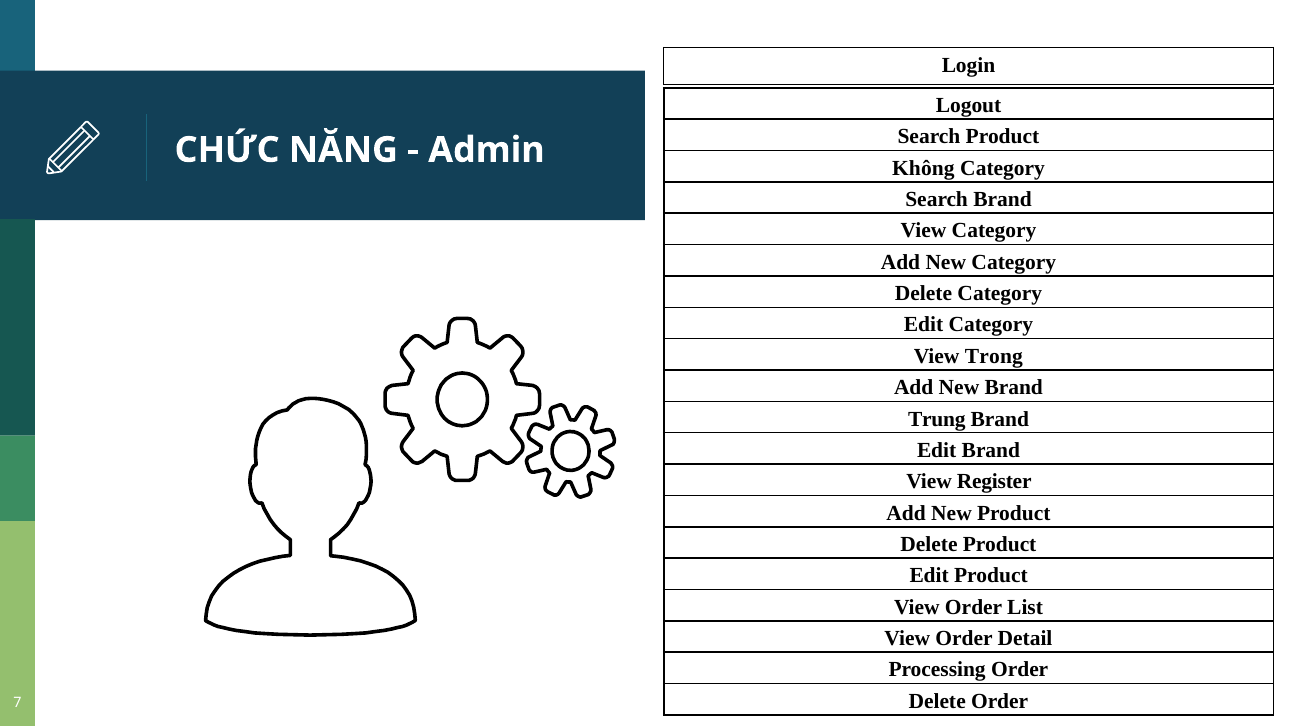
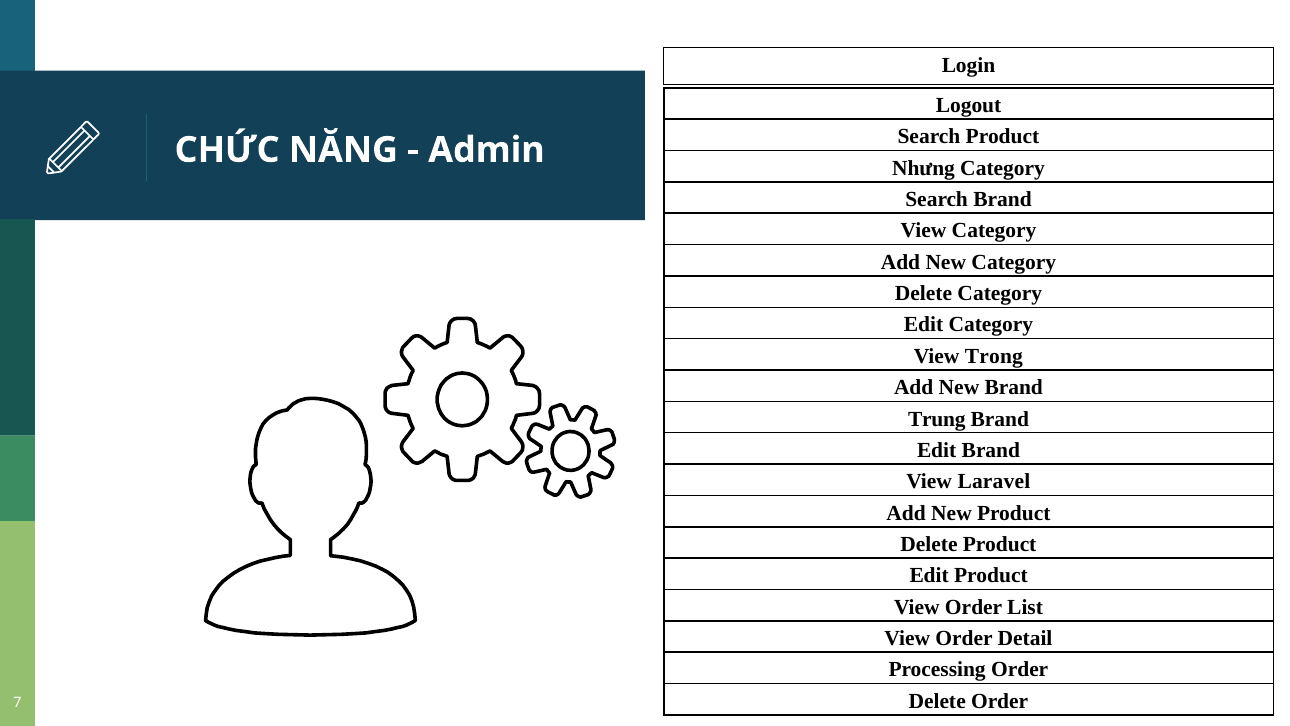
Không: Không -> Nhưng
Register: Register -> Laravel
